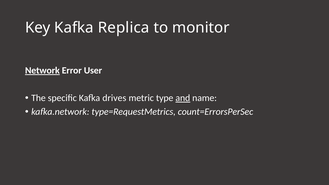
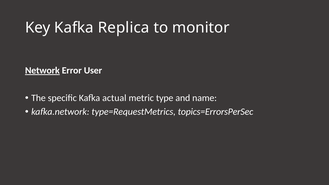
drives: drives -> actual
and underline: present -> none
count=ErrorsPerSec: count=ErrorsPerSec -> topics=ErrorsPerSec
